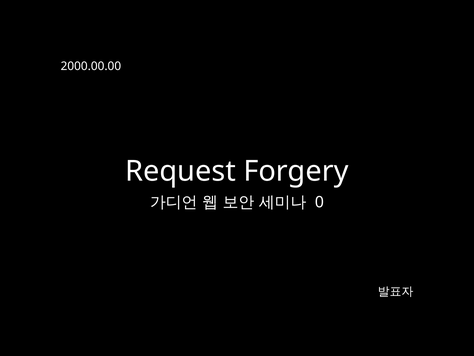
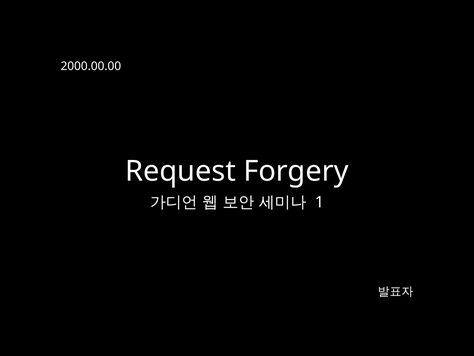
0: 0 -> 1
